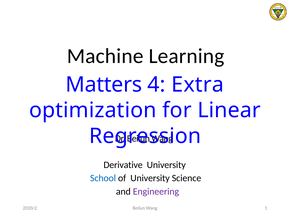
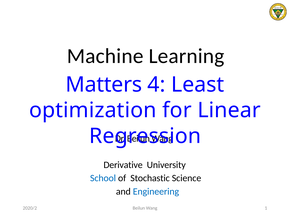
Extra: Extra -> Least
of University: University -> Stochastic
Engineering colour: purple -> blue
